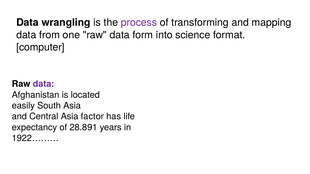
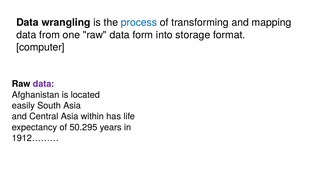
process colour: purple -> blue
science: science -> storage
factor: factor -> within
28.891: 28.891 -> 50.295
1922………: 1922……… -> 1912………
